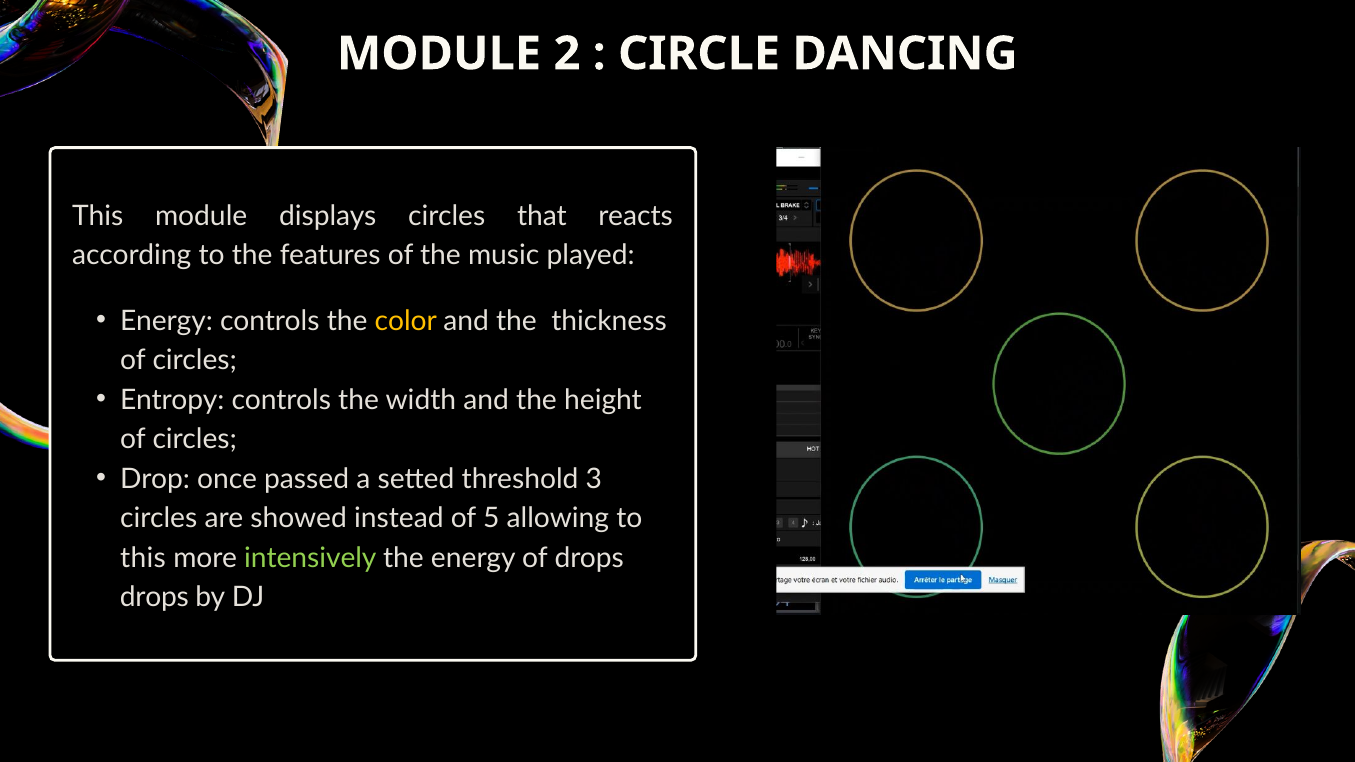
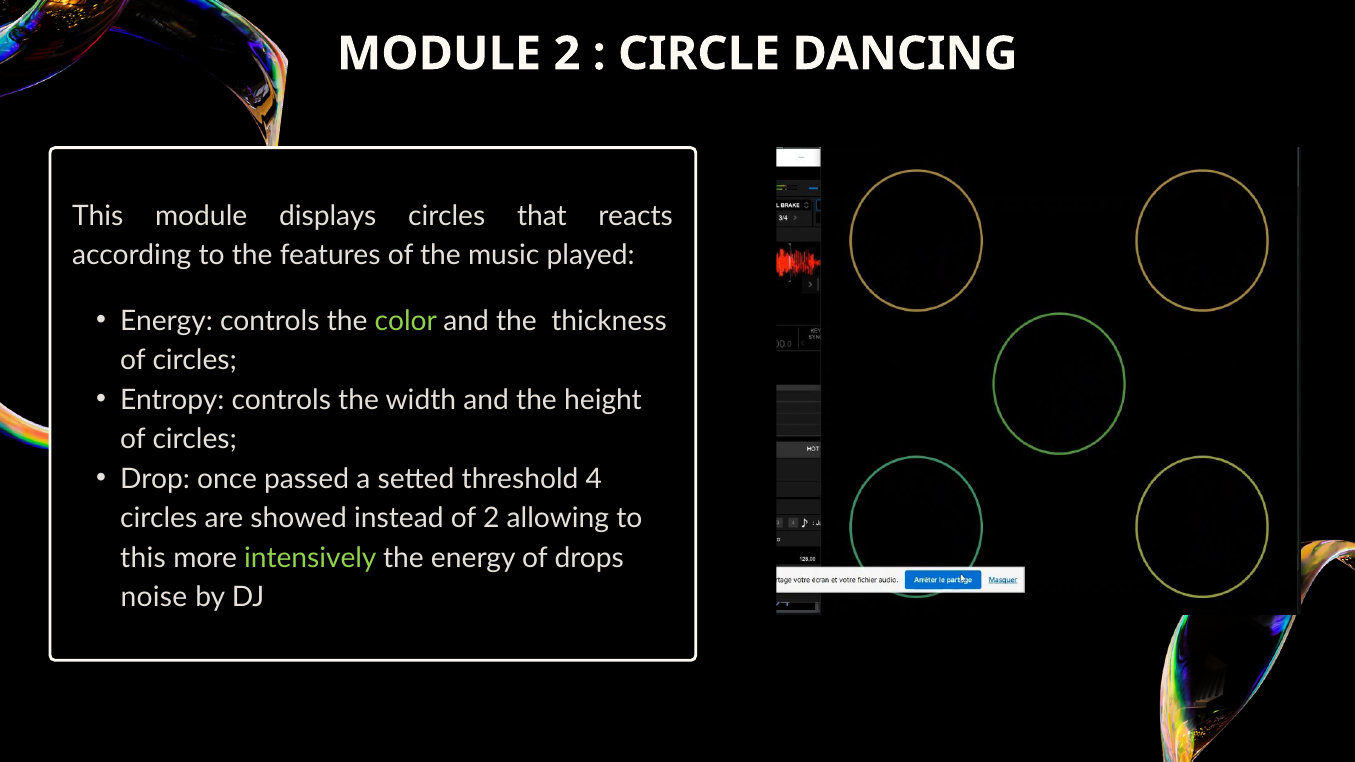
color colour: yellow -> light green
3: 3 -> 4
of 5: 5 -> 2
drops at (154, 598): drops -> noise
